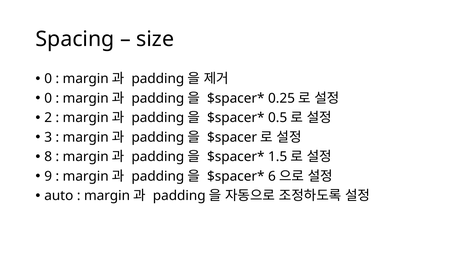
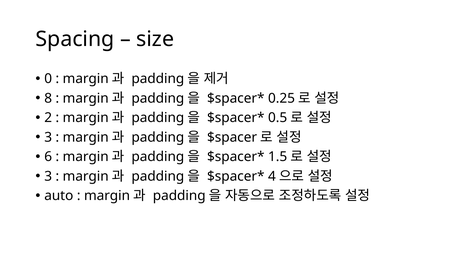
0 at (48, 98): 0 -> 8
8: 8 -> 6
9 at (48, 176): 9 -> 3
6: 6 -> 4
